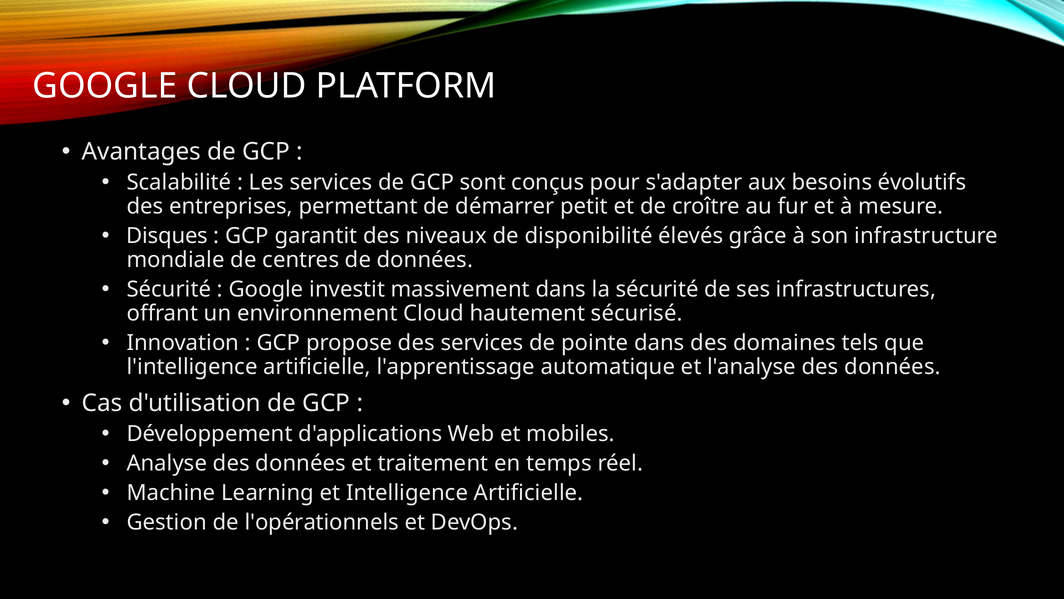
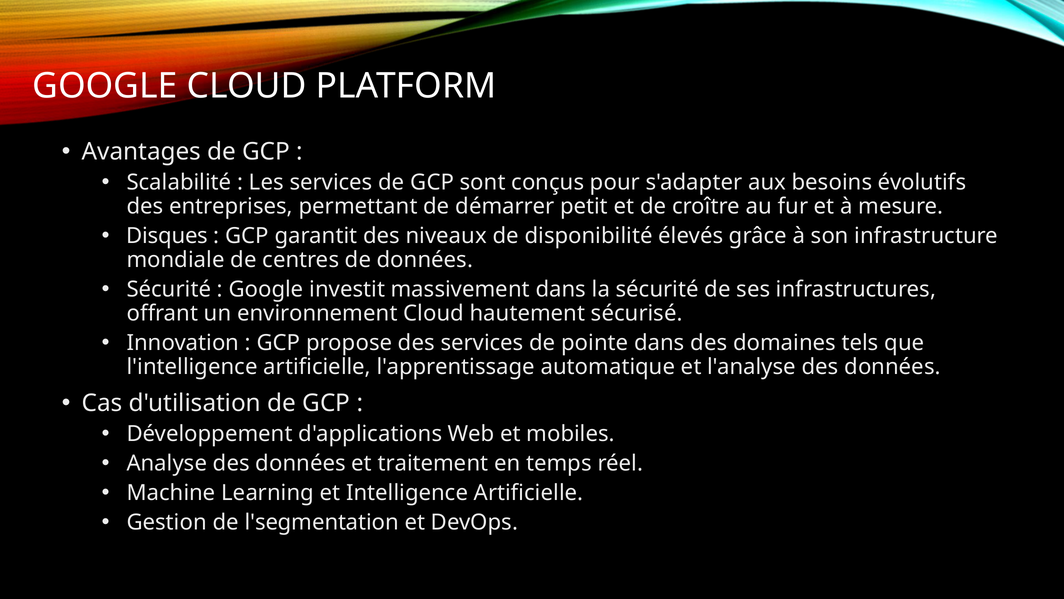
l'opérationnels: l'opérationnels -> l'segmentation
